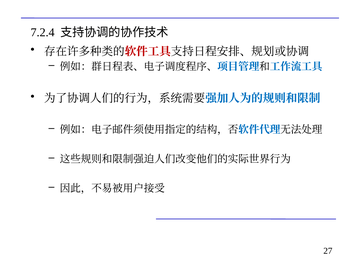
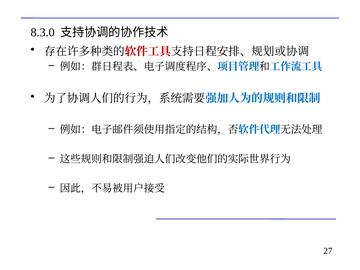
7.2.4: 7.2.4 -> 8.3.0
